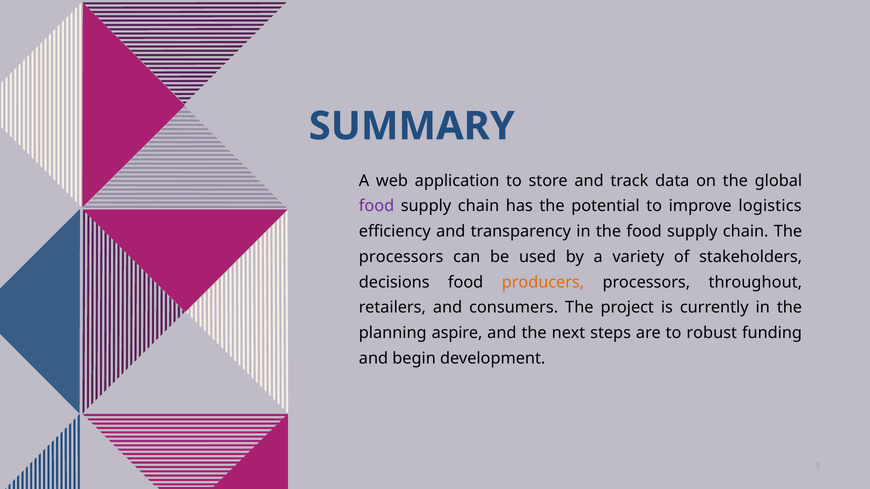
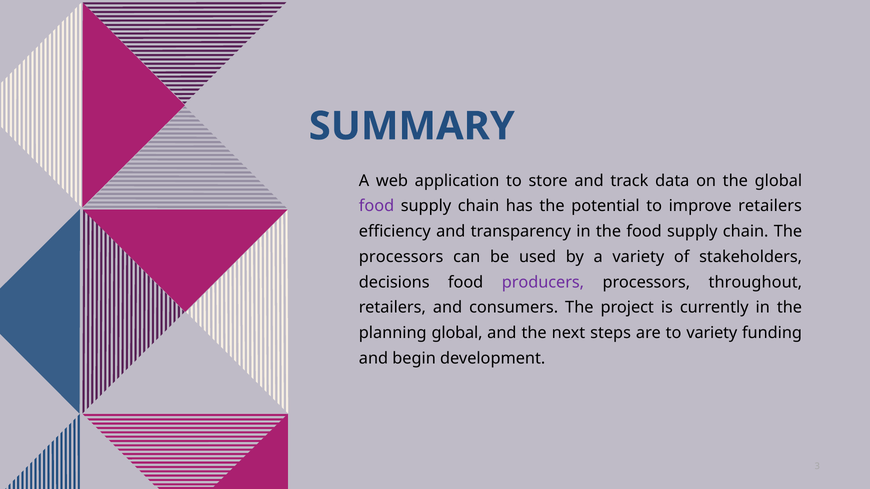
improve logistics: logistics -> retailers
producers colour: orange -> purple
planning aspire: aspire -> global
to robust: robust -> variety
